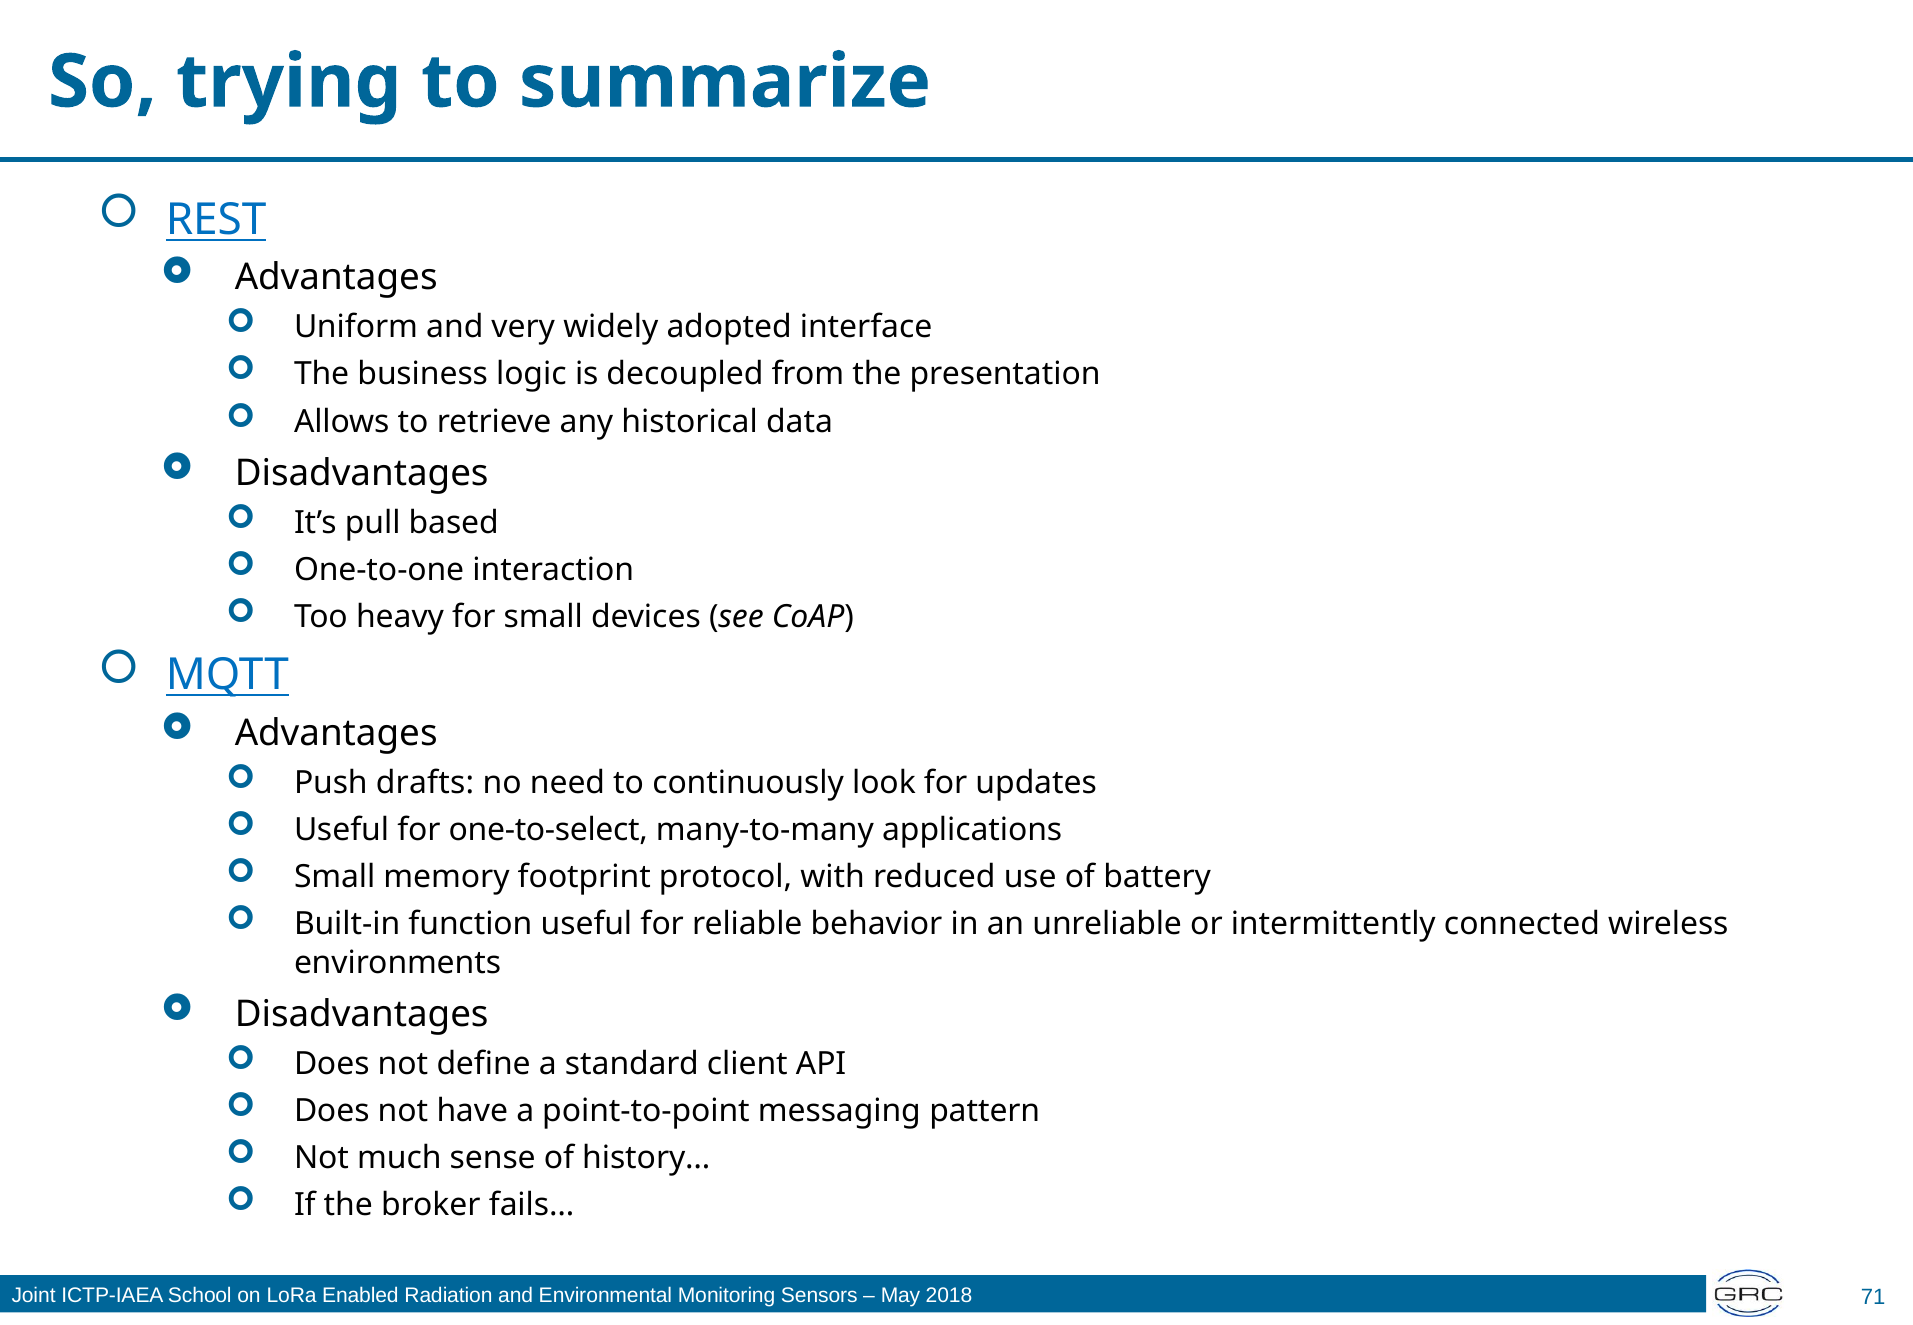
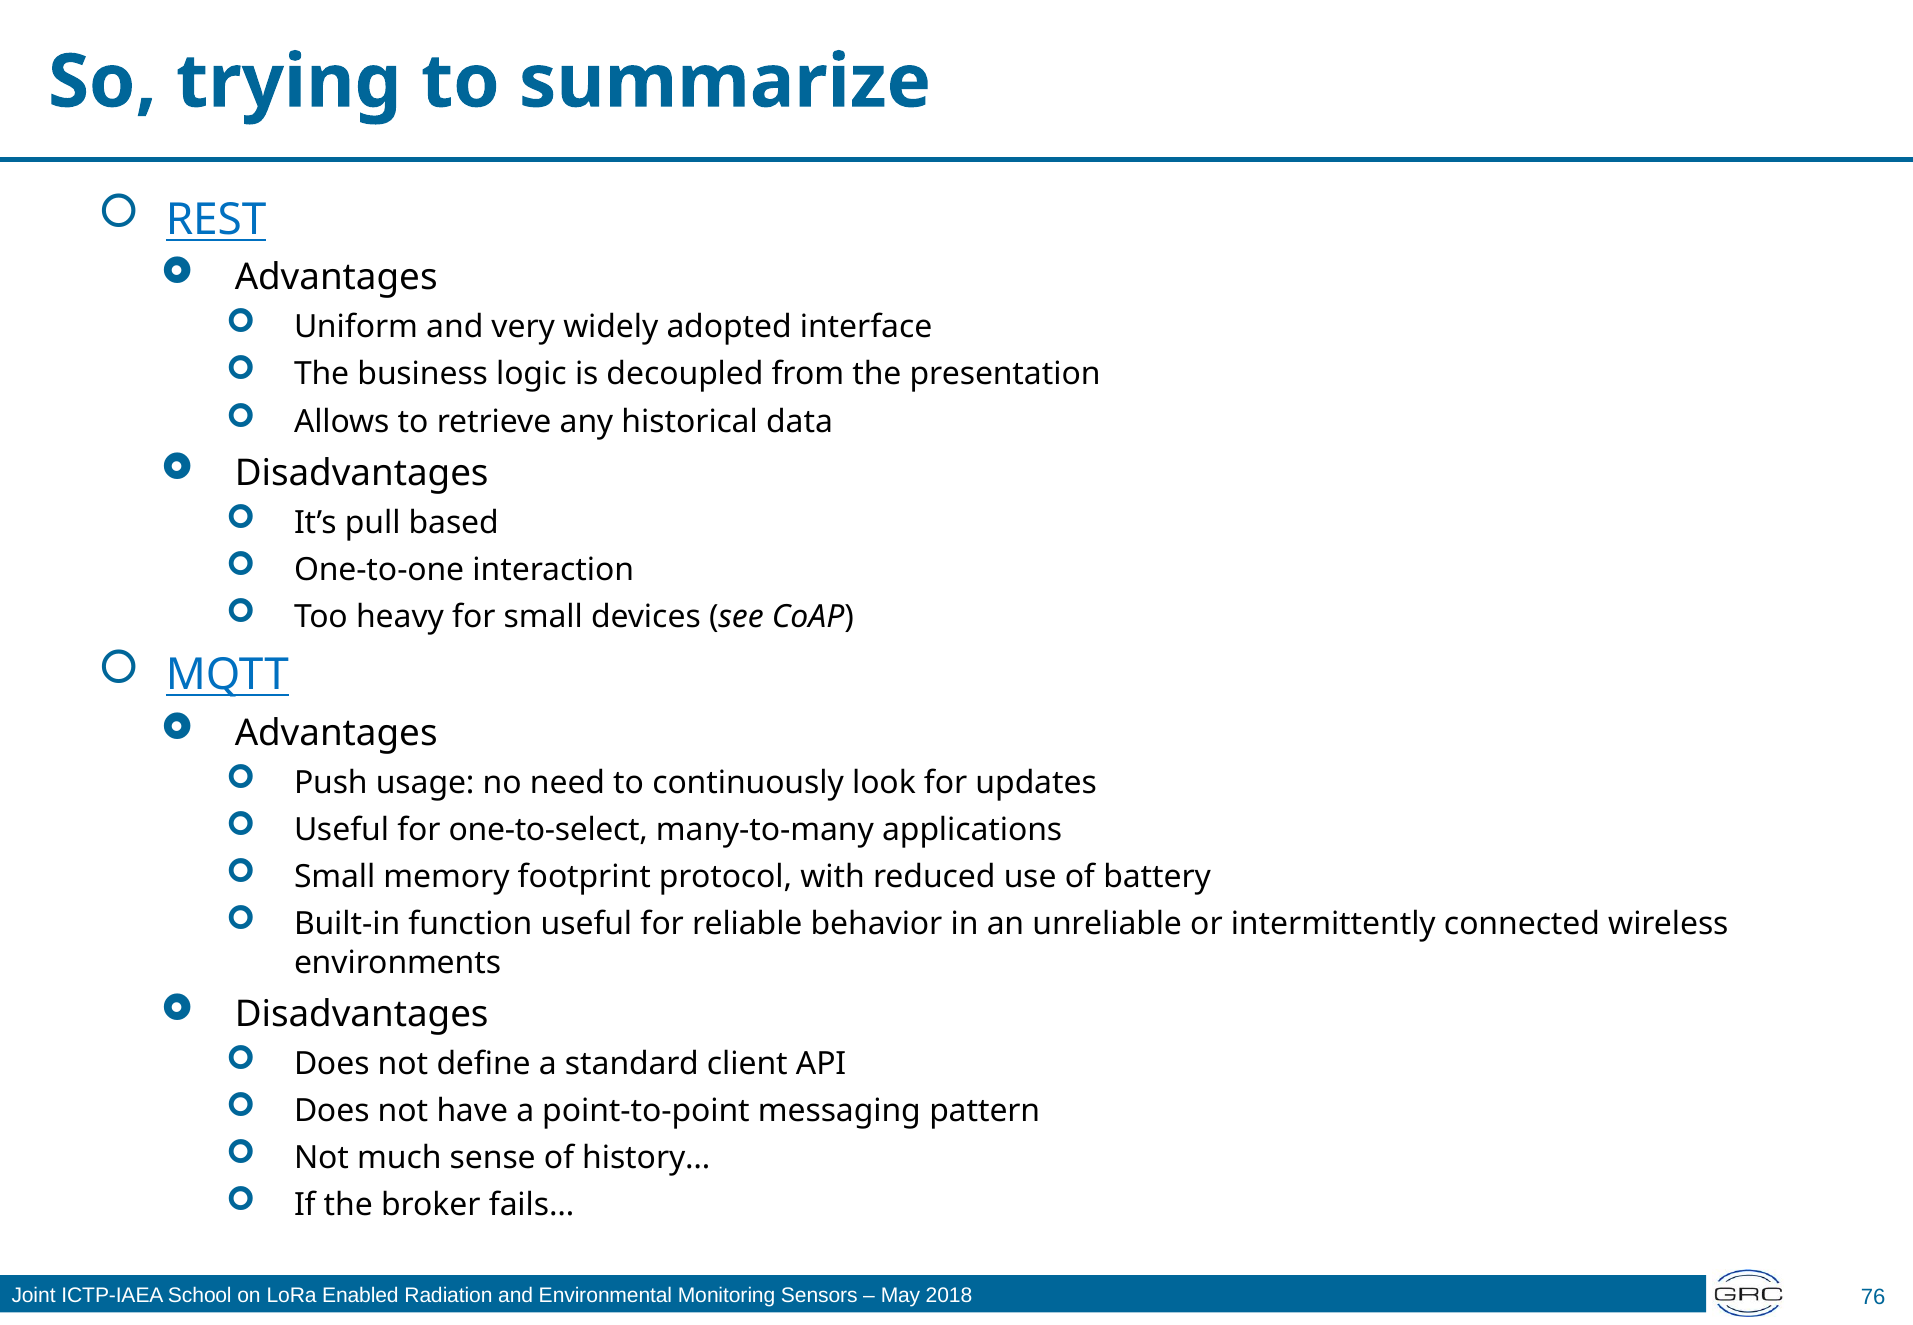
drafts: drafts -> usage
71: 71 -> 76
